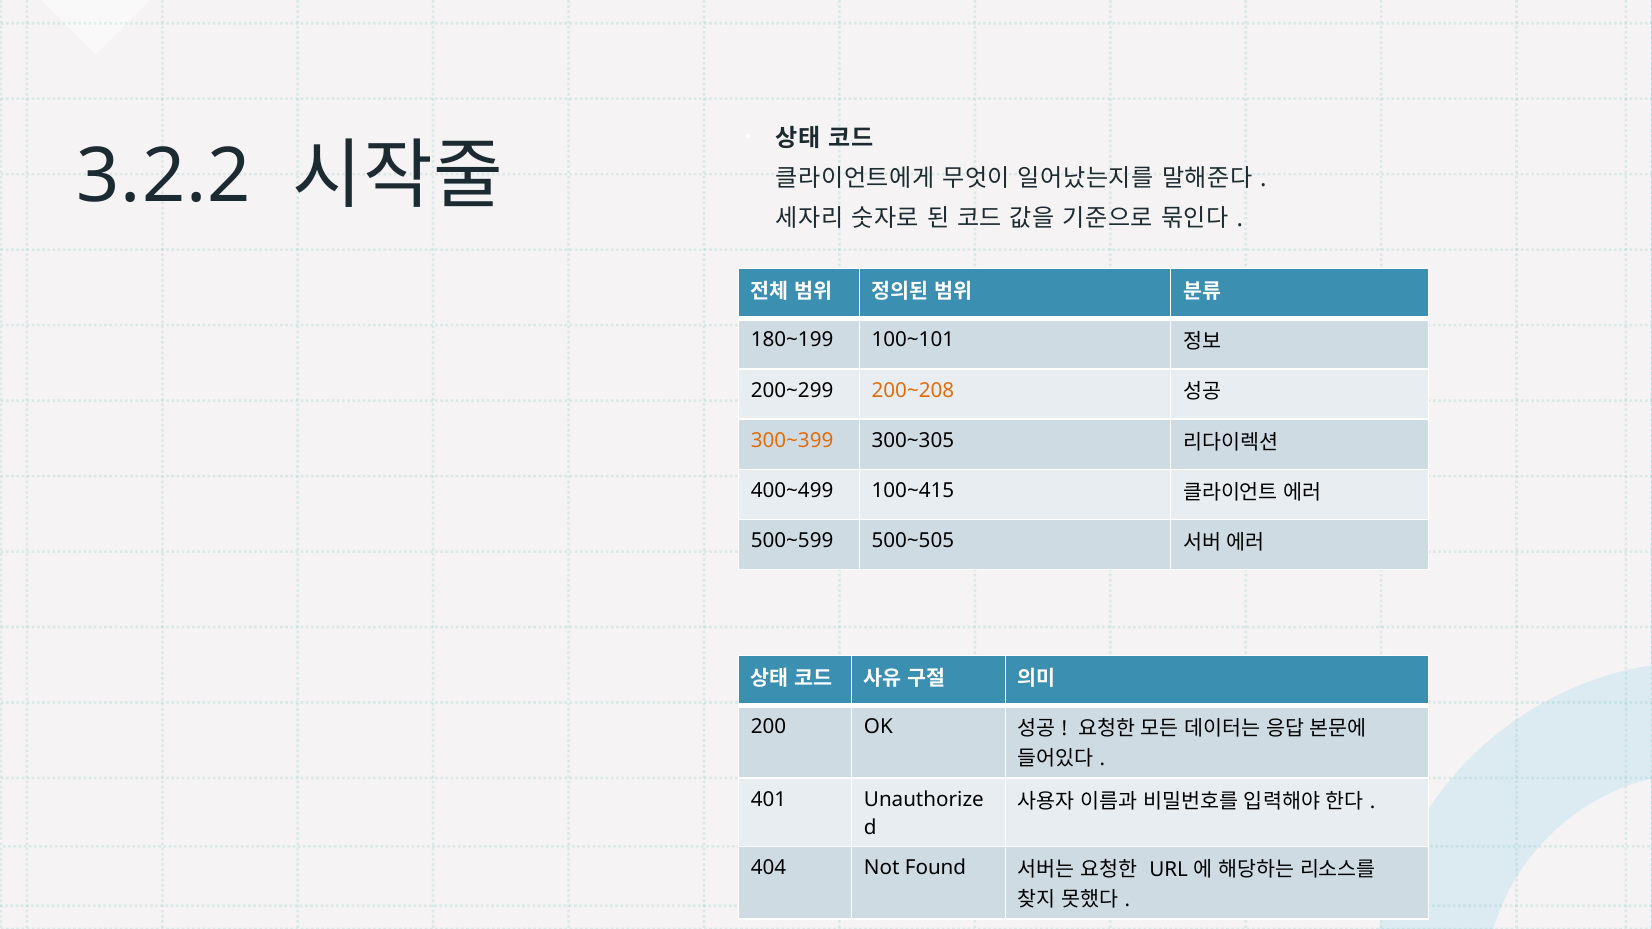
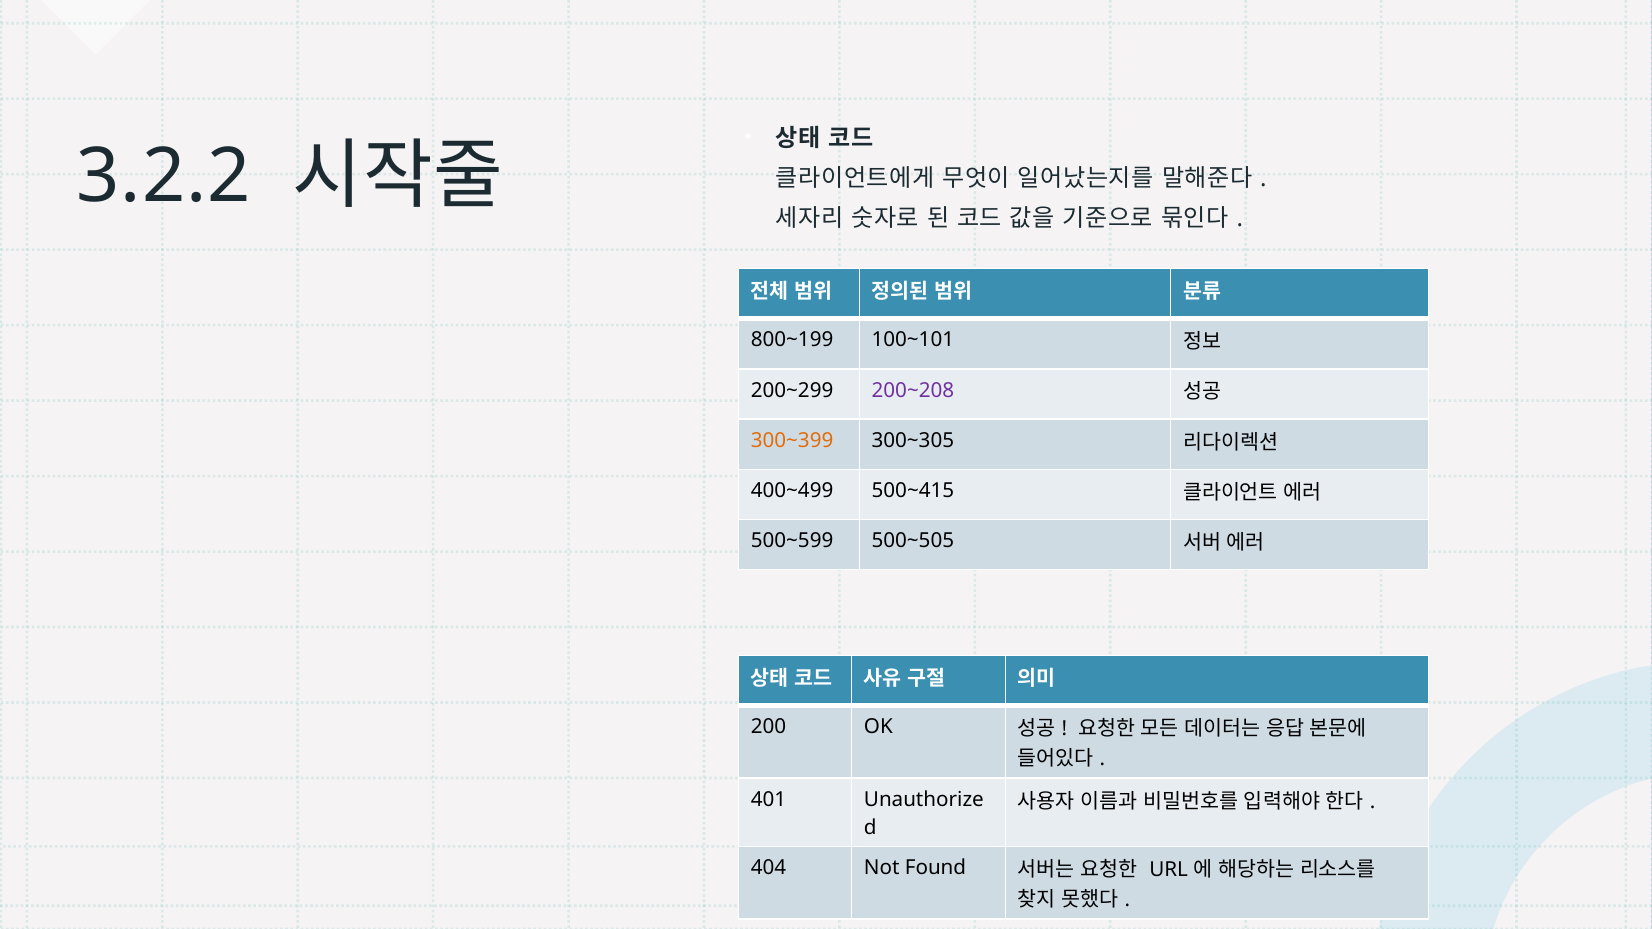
180~199: 180~199 -> 800~199
200~208 colour: orange -> purple
100~415: 100~415 -> 500~415
